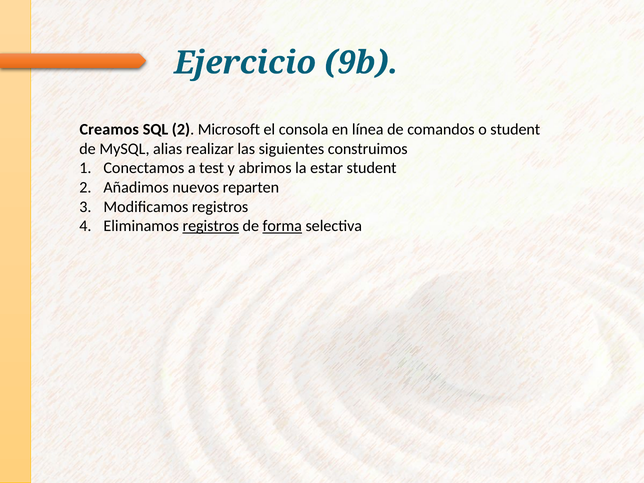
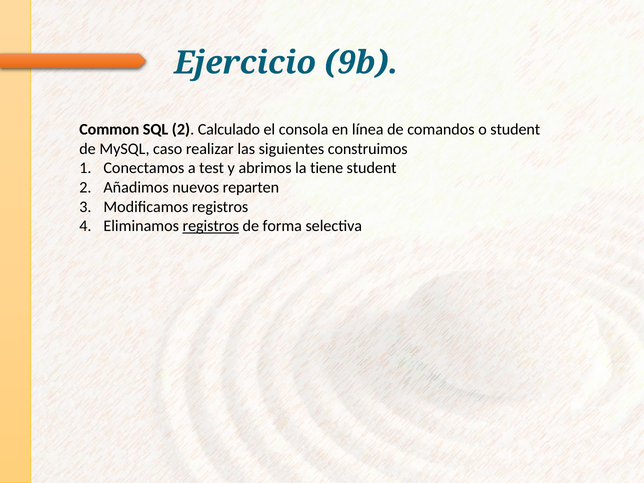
Creamos: Creamos -> Common
Microsoft: Microsoft -> Calculado
alias: alias -> caso
estar: estar -> tiene
forma underline: present -> none
